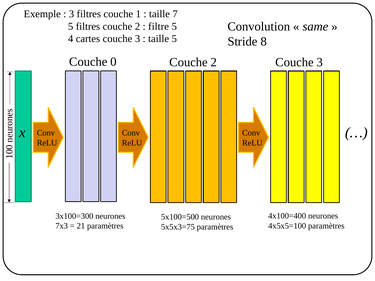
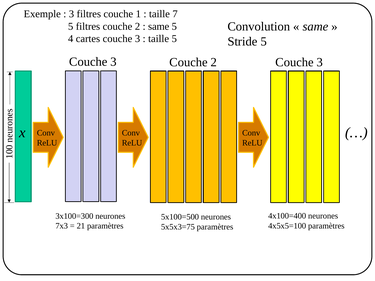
filtre at (159, 26): filtre -> same
Stride 8: 8 -> 5
0 at (114, 62): 0 -> 3
